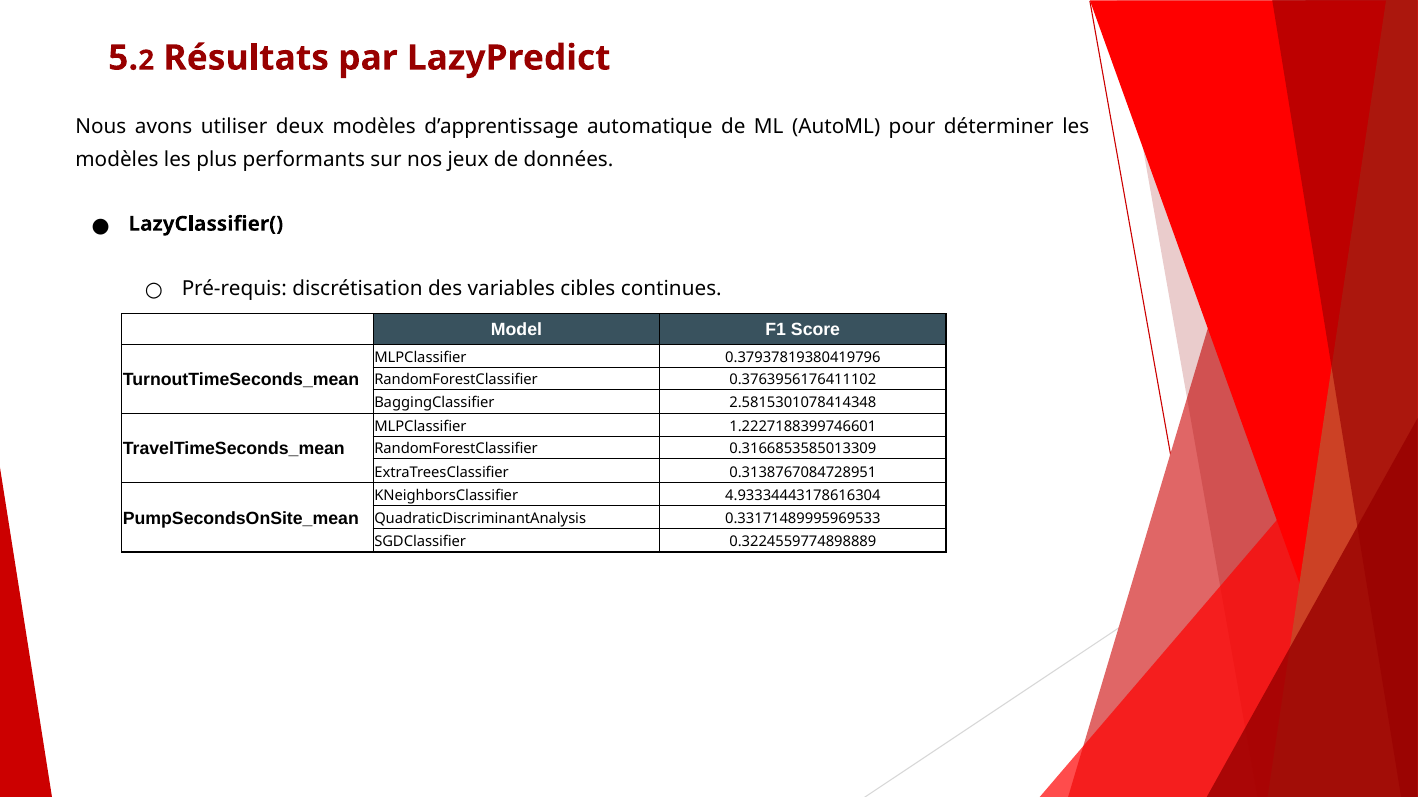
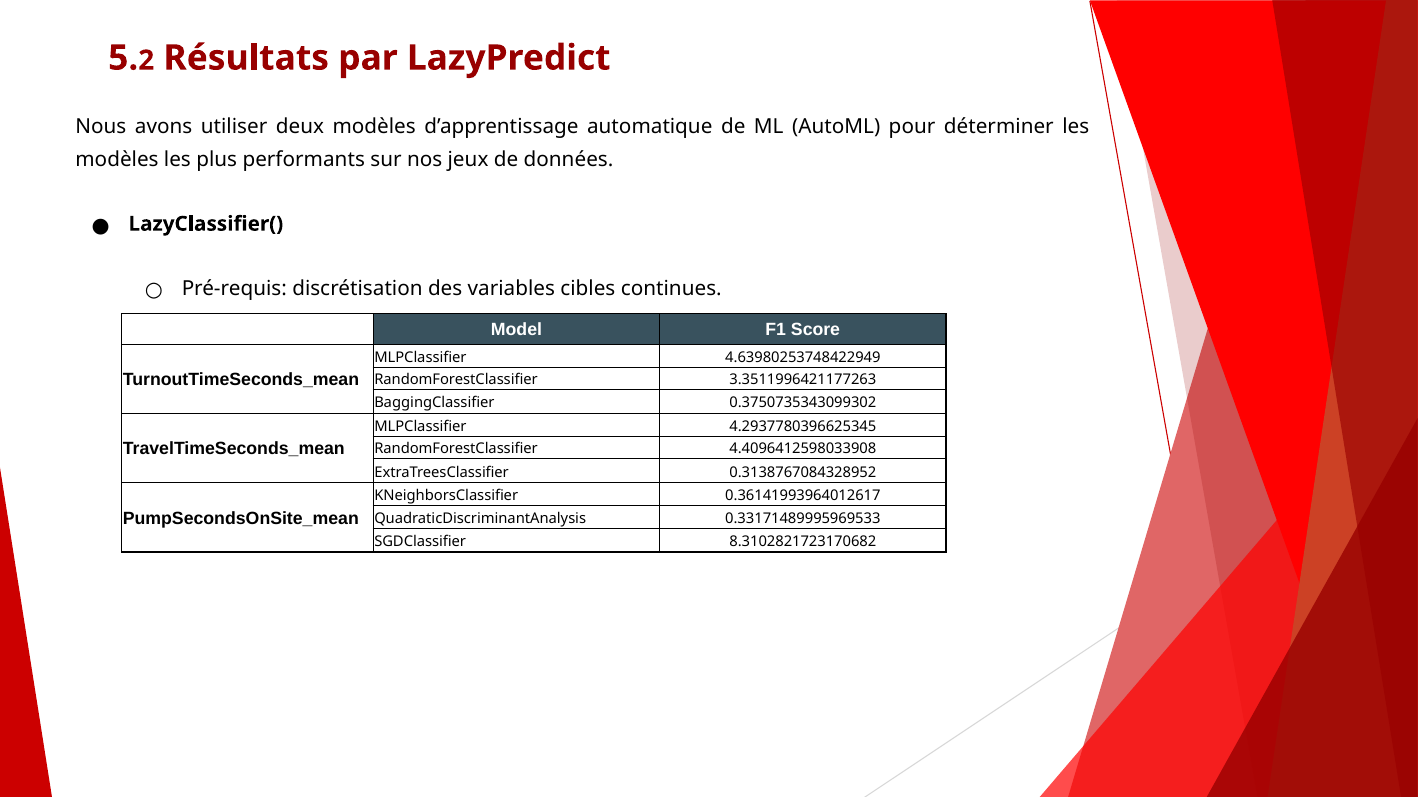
0.37937819380419796: 0.37937819380419796 -> 4.63980253748422949
0.3763956176411102: 0.3763956176411102 -> 3.3511996421177263
2.5815301078414348: 2.5815301078414348 -> 0.3750735343099302
1.2227188399746601: 1.2227188399746601 -> 4.2937780396625345
0.3166853585013309: 0.3166853585013309 -> 4.4096412598033908
0.3138767084728951: 0.3138767084728951 -> 0.3138767084328952
4.93334443178616304: 4.93334443178616304 -> 0.36141993964012617
0.3224559774898889: 0.3224559774898889 -> 8.3102821723170682
